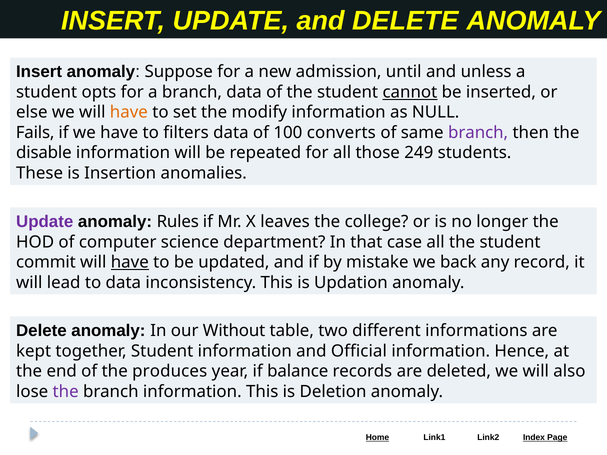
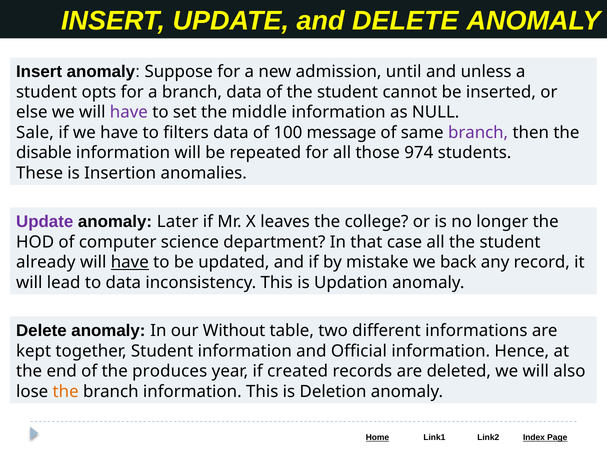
cannot underline: present -> none
have at (129, 112) colour: orange -> purple
modify: modify -> middle
Fails: Fails -> Sale
converts: converts -> message
249: 249 -> 974
Rules: Rules -> Later
commit: commit -> already
balance: balance -> created
the at (66, 392) colour: purple -> orange
